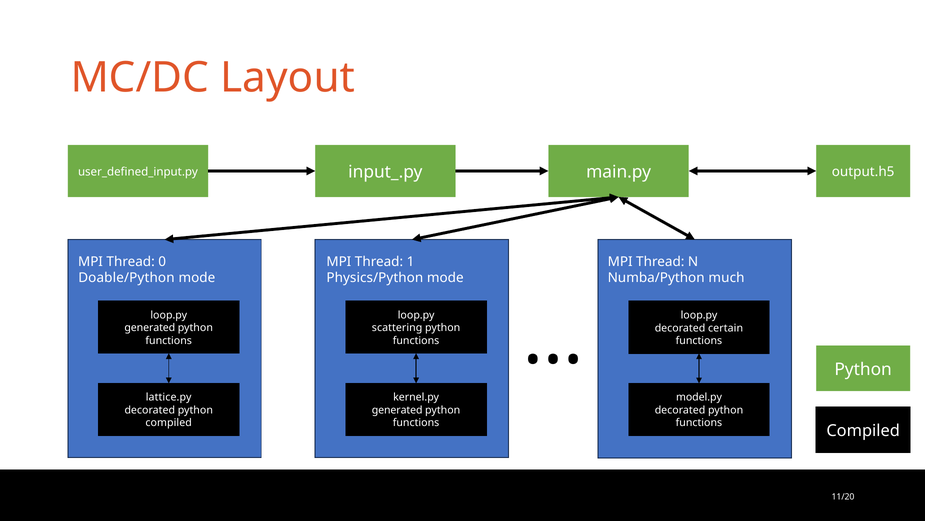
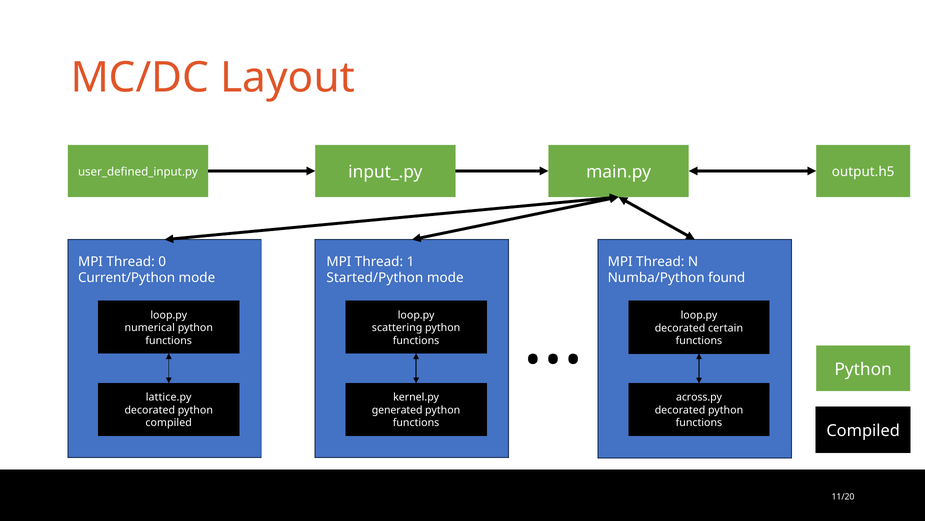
much: much -> found
Doable/Python: Doable/Python -> Current/Python
Physics/Python: Physics/Python -> Started/Python
generated at (150, 328): generated -> numerical
model.py: model.py -> across.py
